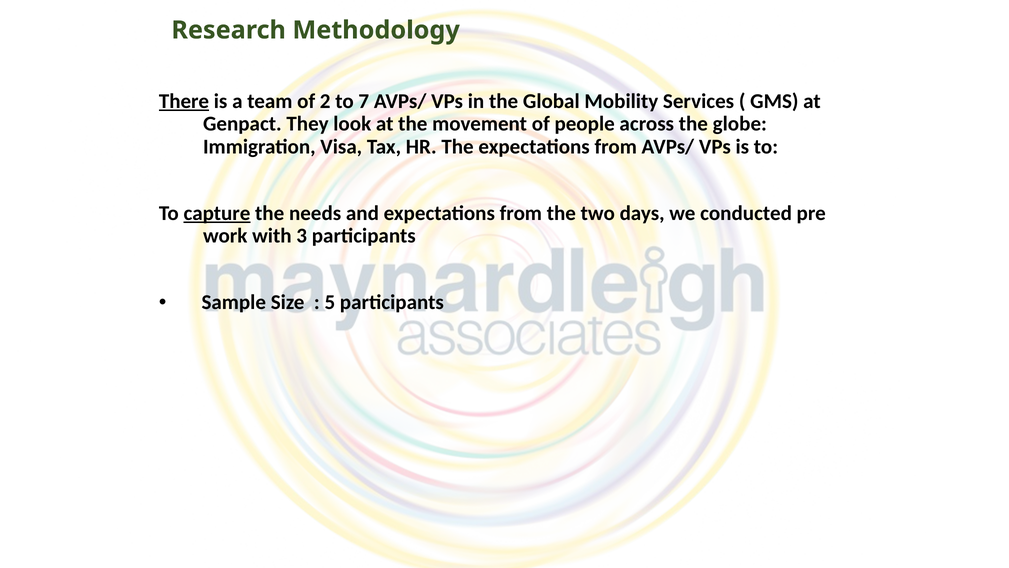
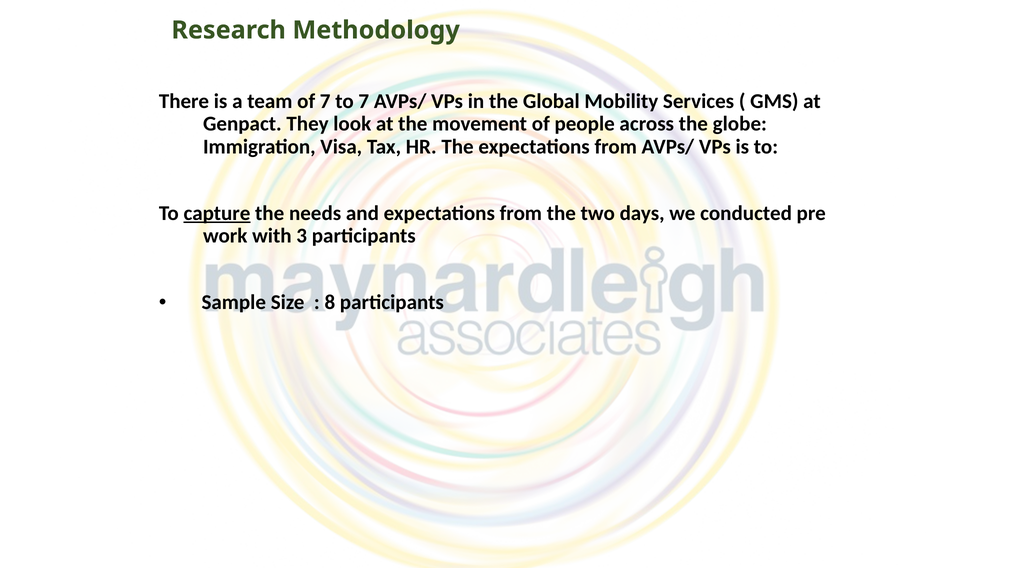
There underline: present -> none
of 2: 2 -> 7
5: 5 -> 8
